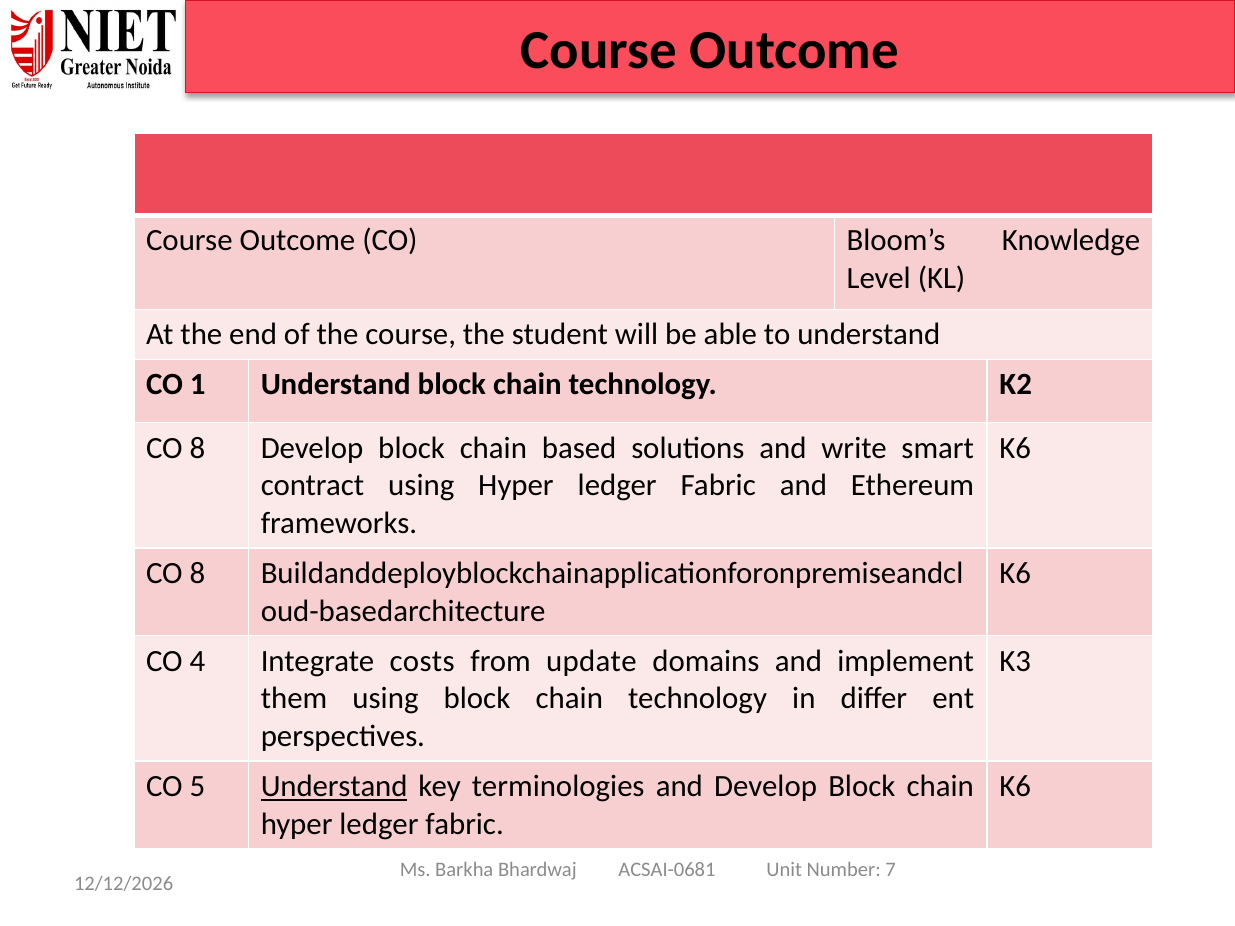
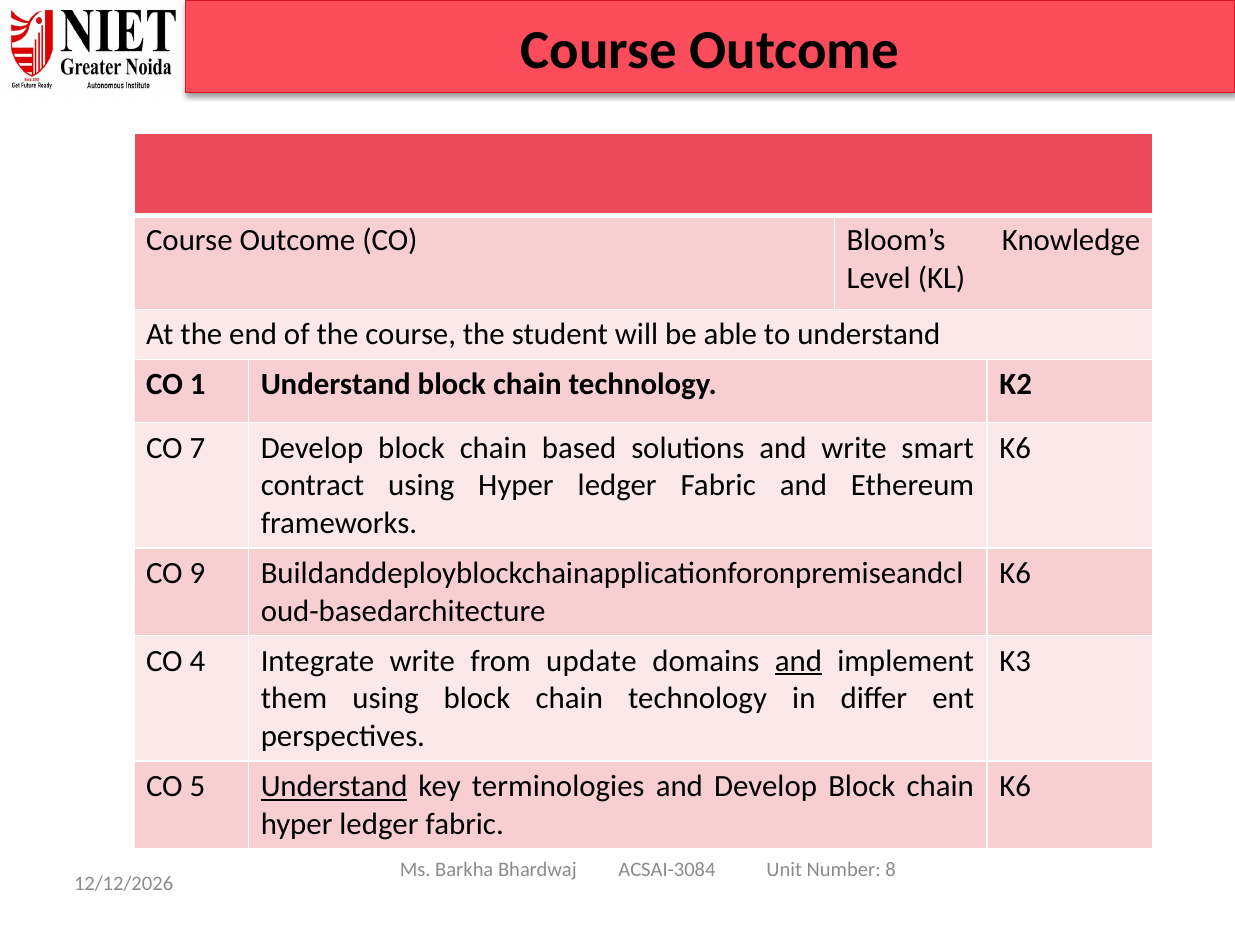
8 at (197, 448): 8 -> 7
8 at (197, 573): 8 -> 9
Integrate costs: costs -> write
and at (798, 661) underline: none -> present
ACSAI-0681: ACSAI-0681 -> ACSAI-3084
7: 7 -> 8
